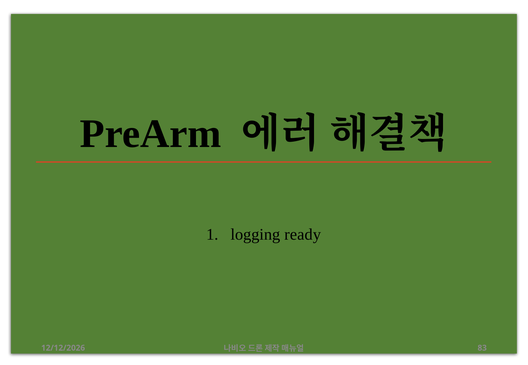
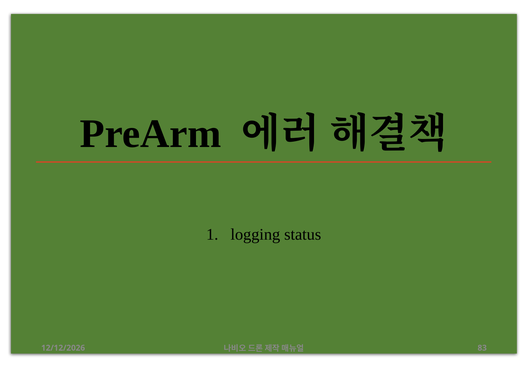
ready: ready -> status
